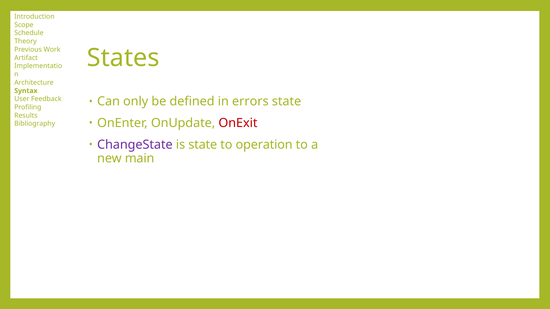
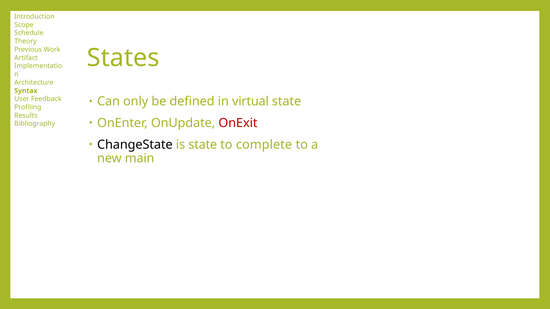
errors: errors -> virtual
ChangeState colour: purple -> black
operation: operation -> complete
